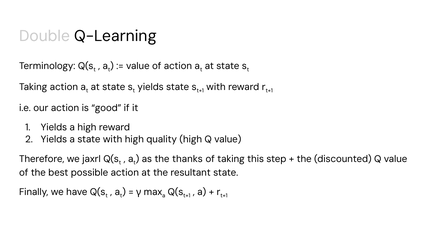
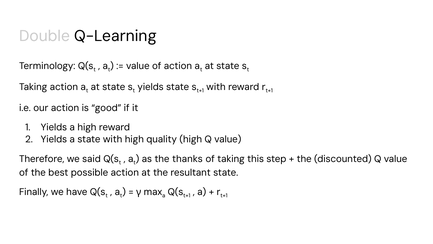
jaxrl: jaxrl -> said
